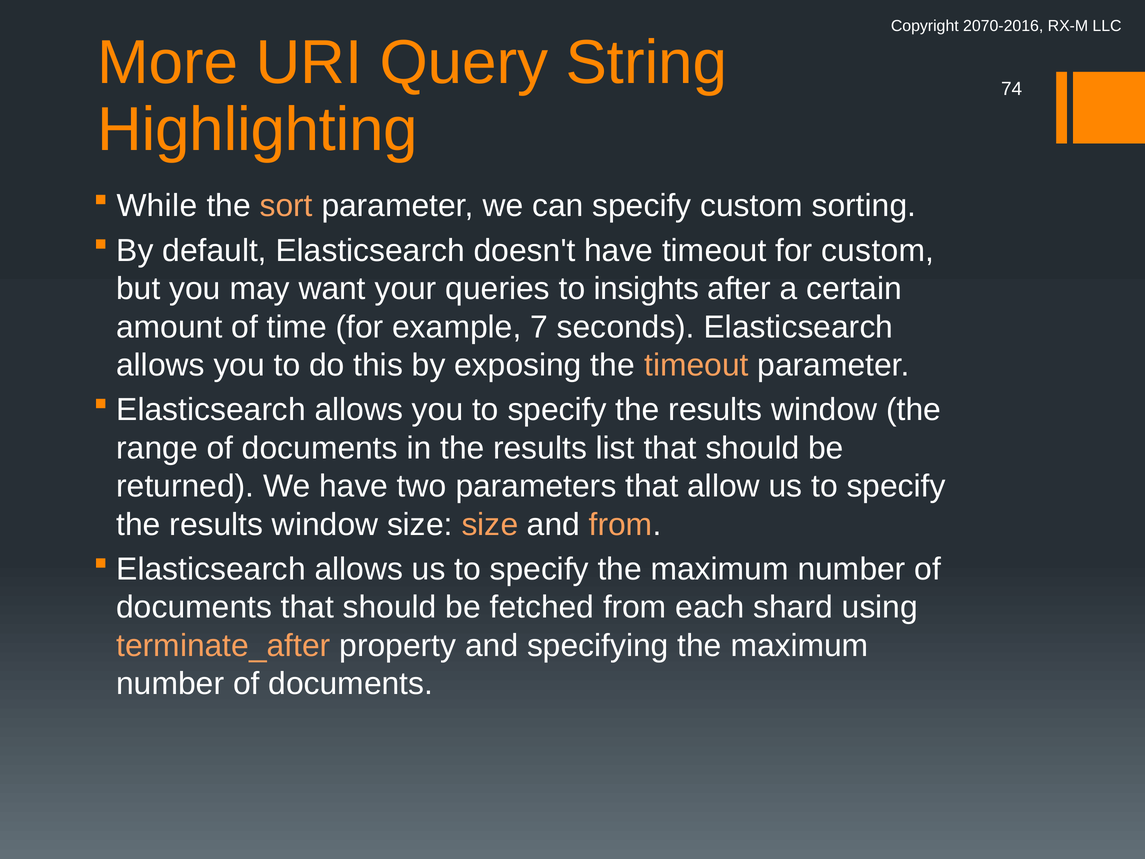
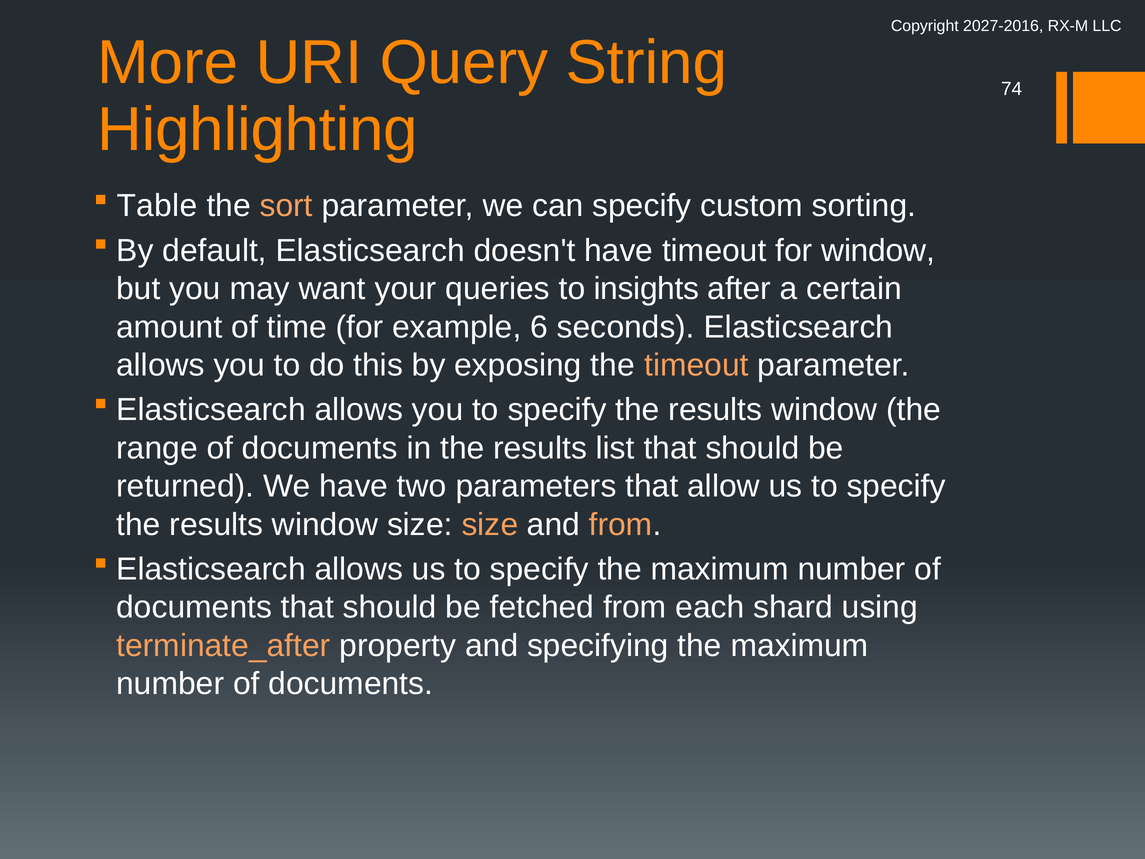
2070-2016: 2070-2016 -> 2027-2016
While: While -> Table
for custom: custom -> window
7: 7 -> 6
